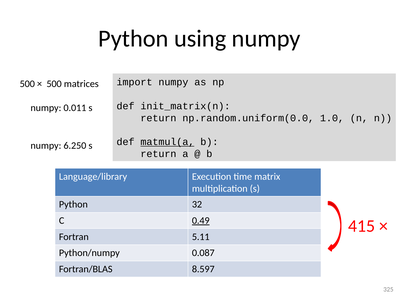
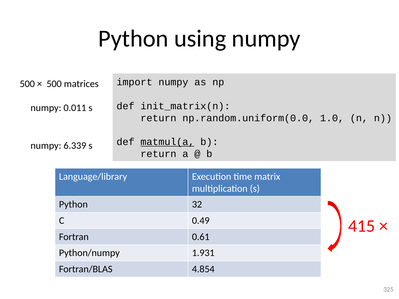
6.250: 6.250 -> 6.339
0.49 underline: present -> none
5.11: 5.11 -> 0.61
0.087: 0.087 -> 1.931
8.597: 8.597 -> 4.854
